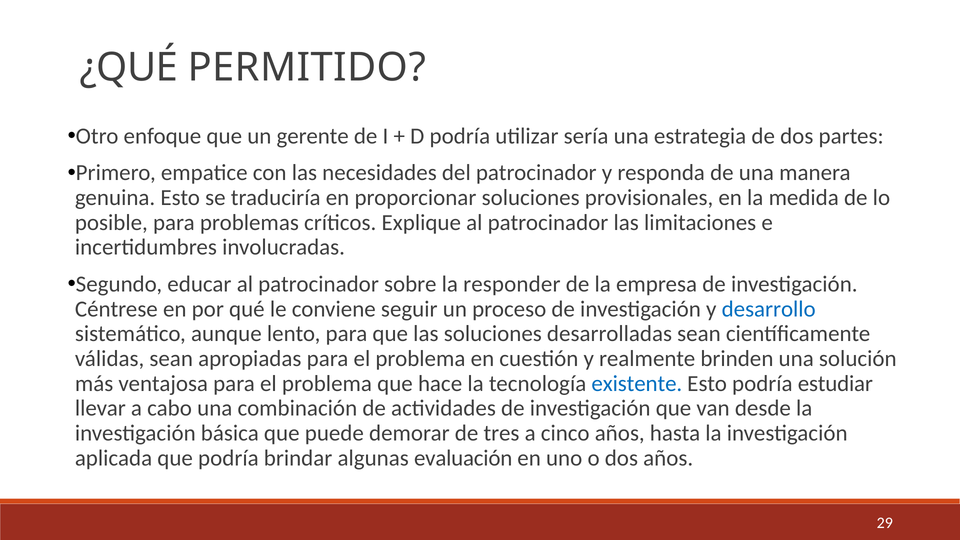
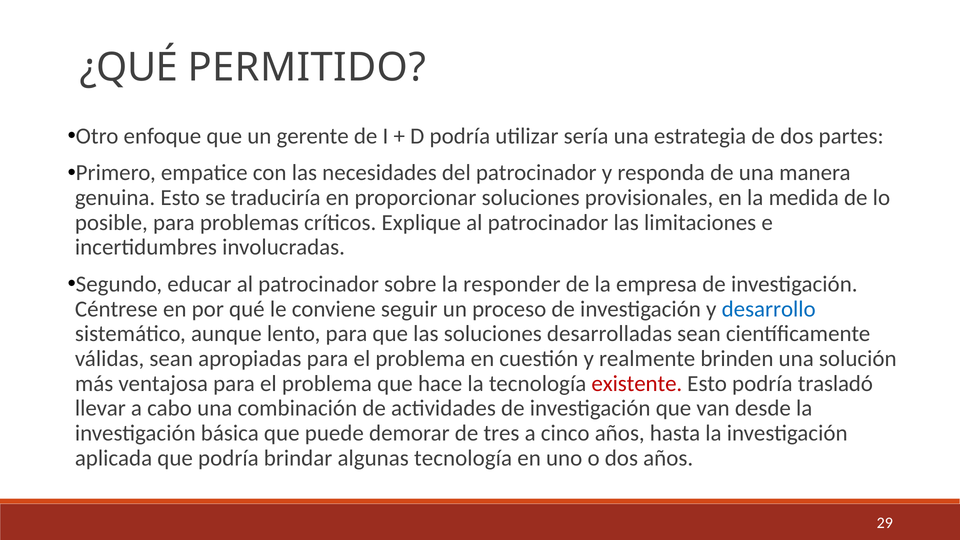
existente colour: blue -> red
estudiar: estudiar -> trasladó
algunas evaluación: evaluación -> tecnología
